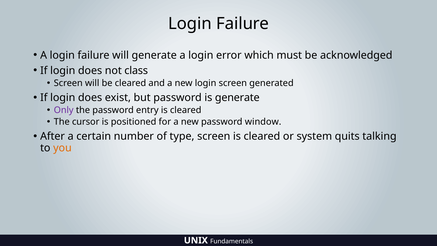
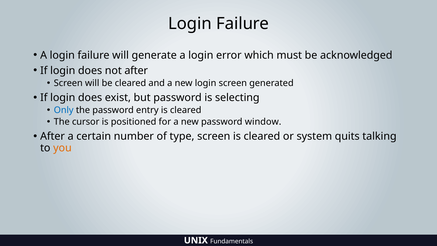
not class: class -> after
is generate: generate -> selecting
Only colour: purple -> blue
